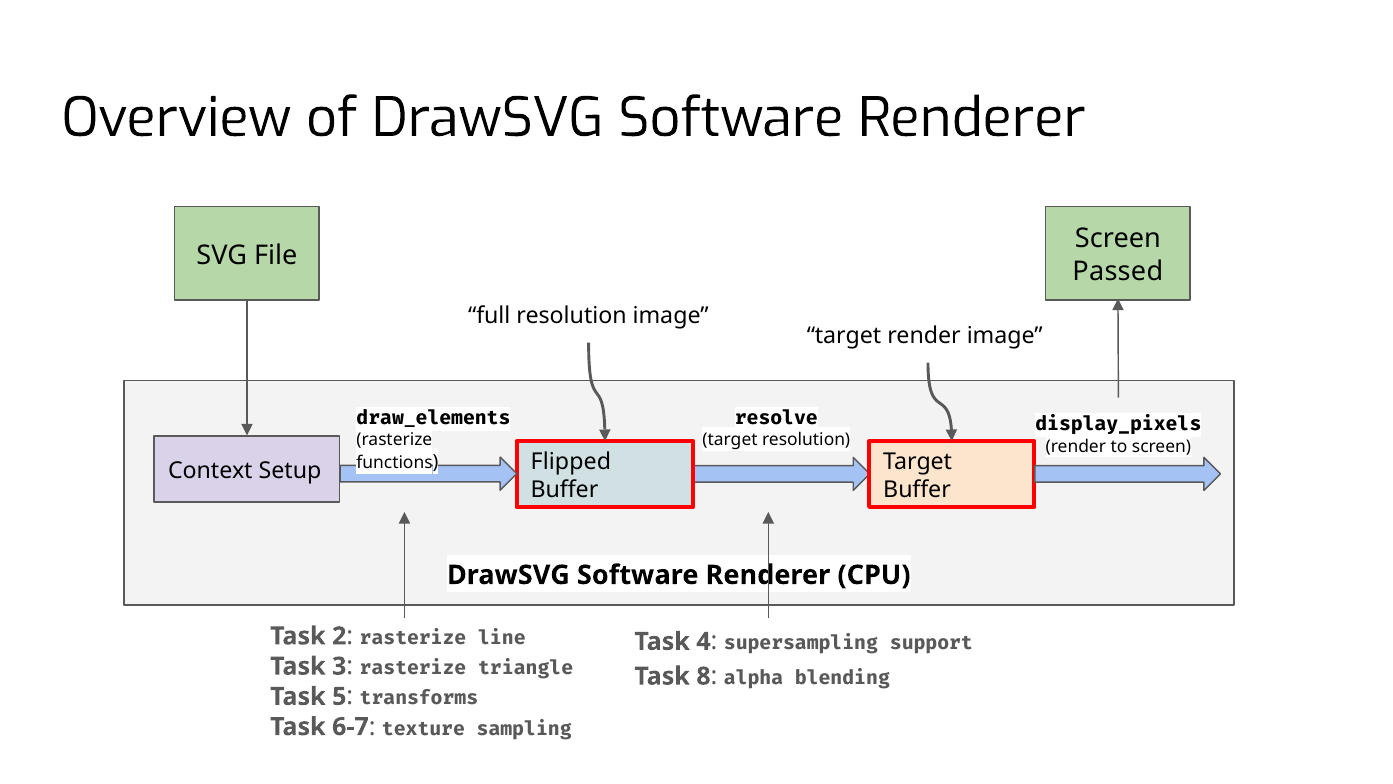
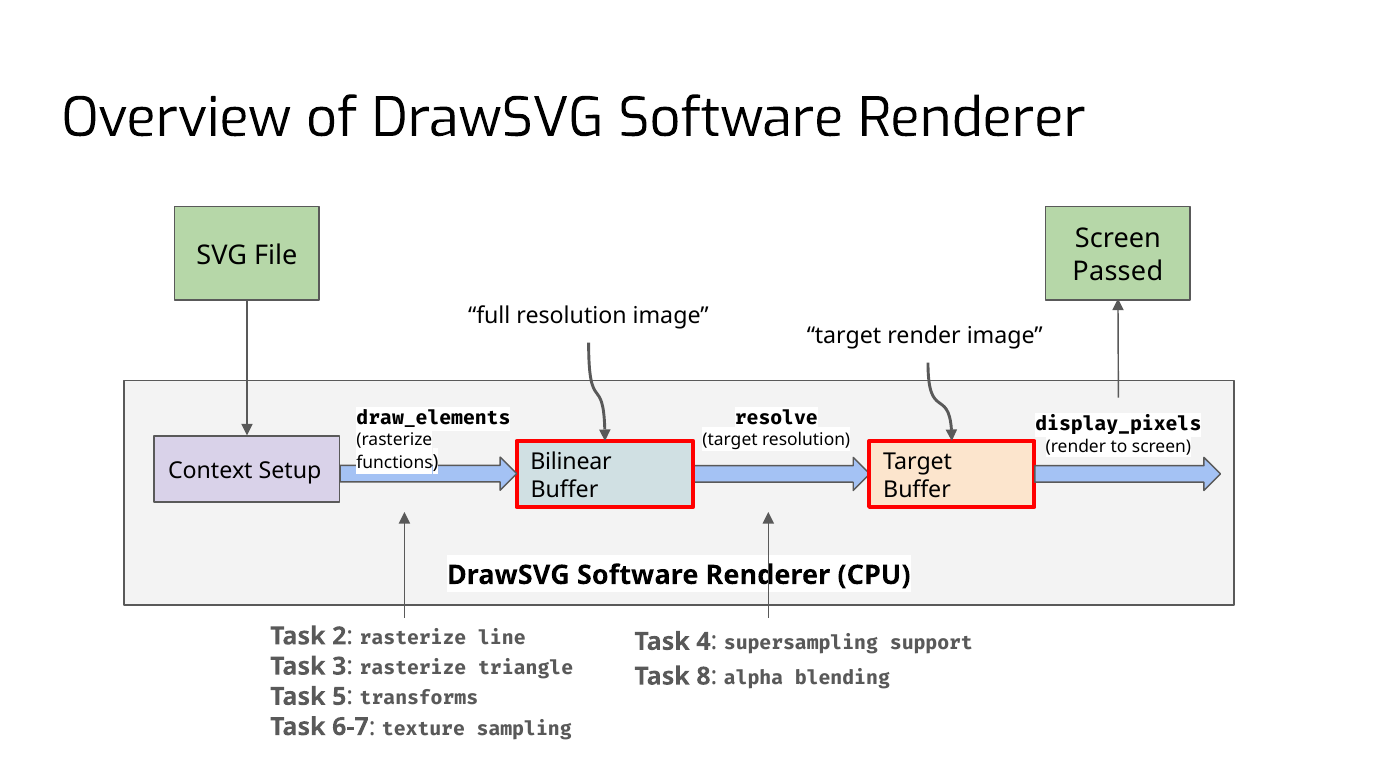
Flipped: Flipped -> Bilinear
